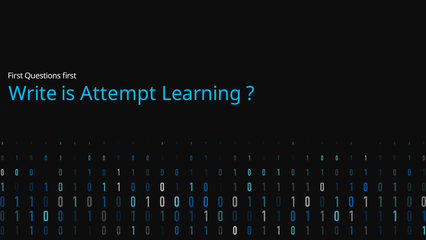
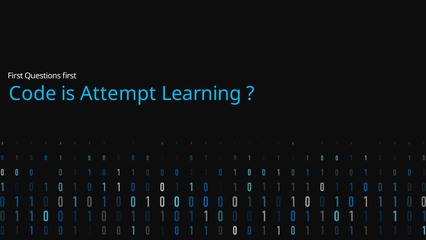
Write: Write -> Code
